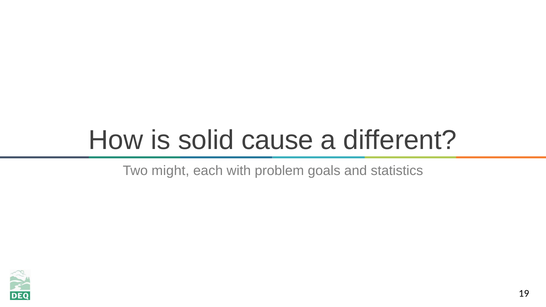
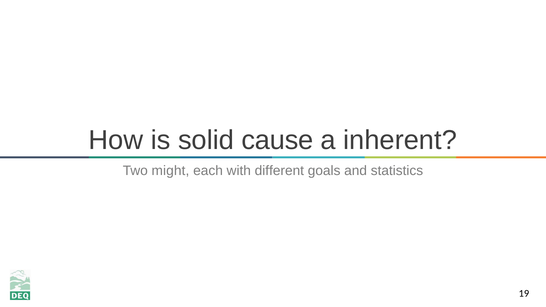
different: different -> inherent
problem: problem -> different
